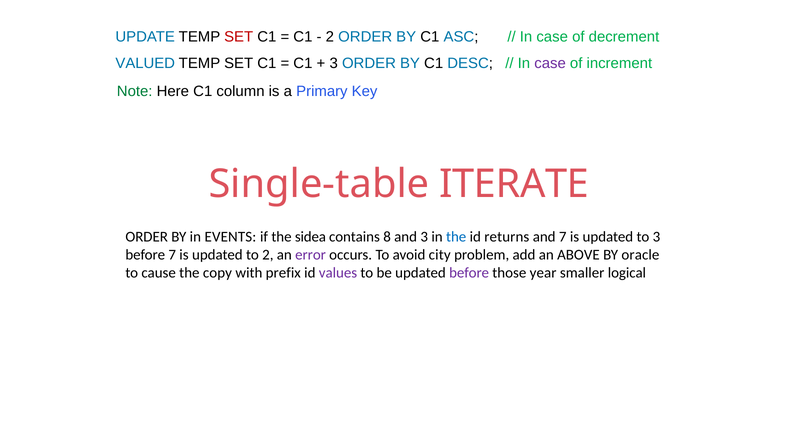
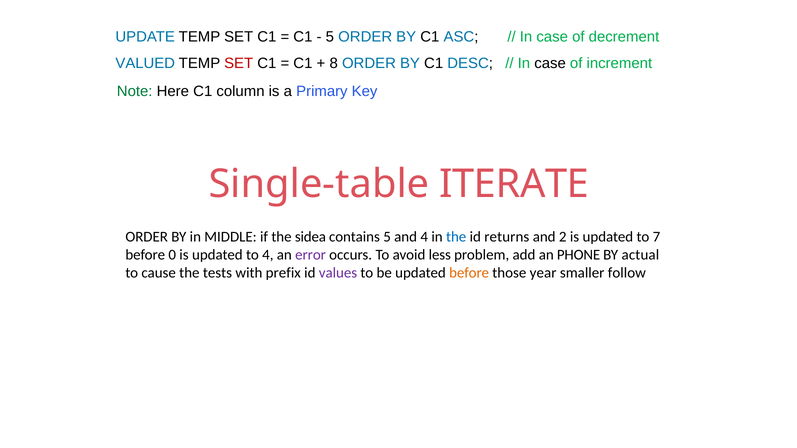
SET at (239, 37) colour: red -> black
2 at (330, 37): 2 -> 5
SET at (239, 64) colour: black -> red
3 at (334, 64): 3 -> 8
case at (550, 64) colour: purple -> black
EVENTS: EVENTS -> MIDDLE
contains 8: 8 -> 5
and 3: 3 -> 4
and 7: 7 -> 2
to 3: 3 -> 7
before 7: 7 -> 0
to 2: 2 -> 4
city: city -> less
ABOVE: ABOVE -> PHONE
oracle: oracle -> actual
copy: copy -> tests
before at (469, 273) colour: purple -> orange
logical: logical -> follow
